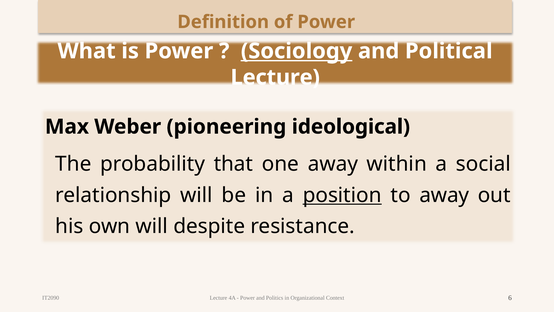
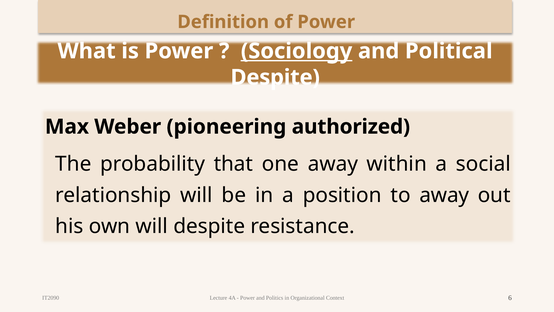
Lecture at (275, 77): Lecture -> Despite
ideological: ideological -> authorized
position underline: present -> none
